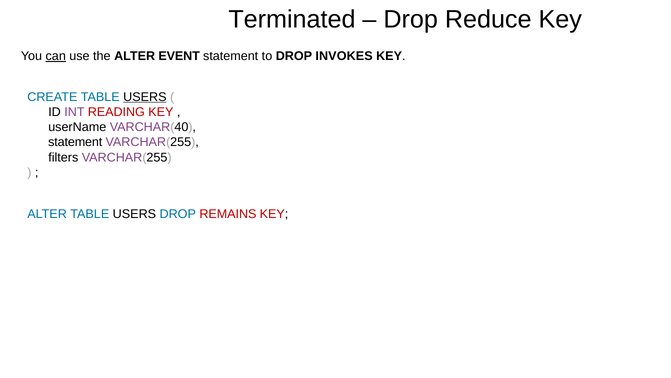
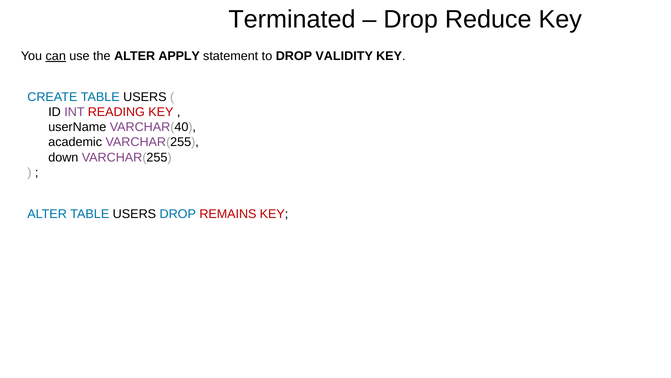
EVENT: EVENT -> APPLY
INVOKES: INVOKES -> VALIDITY
USERS at (145, 97) underline: present -> none
statement at (75, 142): statement -> academic
filters: filters -> down
